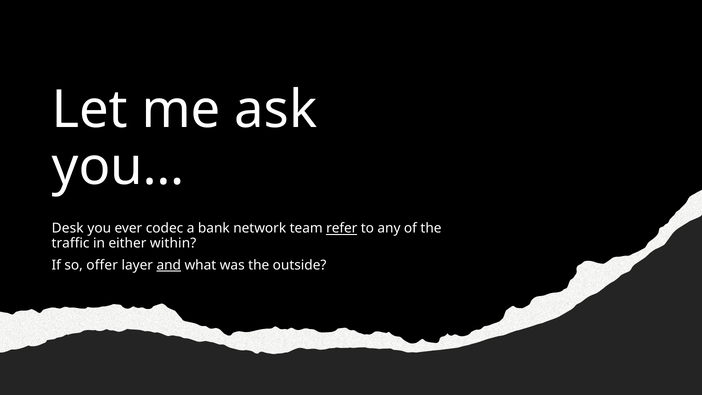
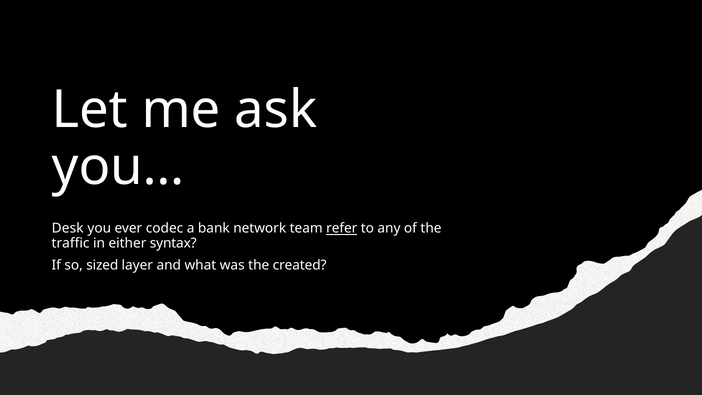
within: within -> syntax
offer: offer -> sized
and underline: present -> none
outside: outside -> created
